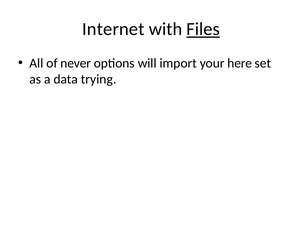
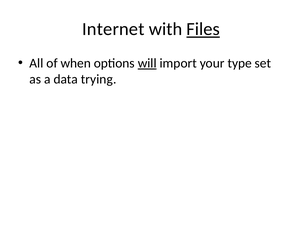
never: never -> when
will underline: none -> present
here: here -> type
